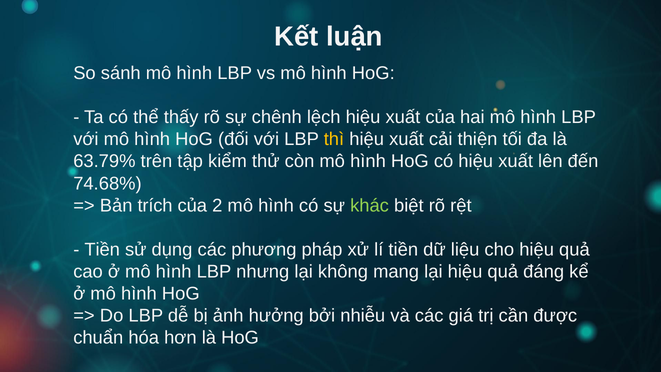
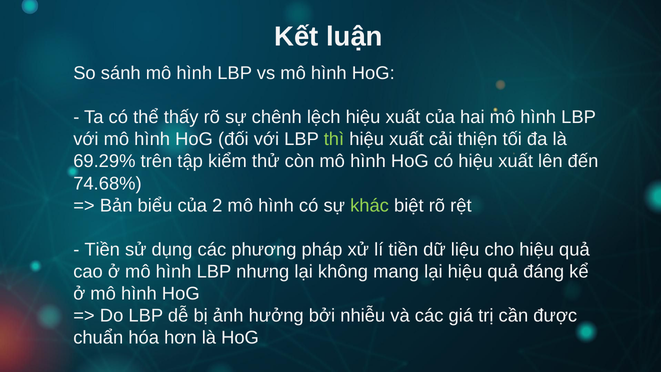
thì colour: yellow -> light green
63.79%: 63.79% -> 69.29%
trích: trích -> biểu
